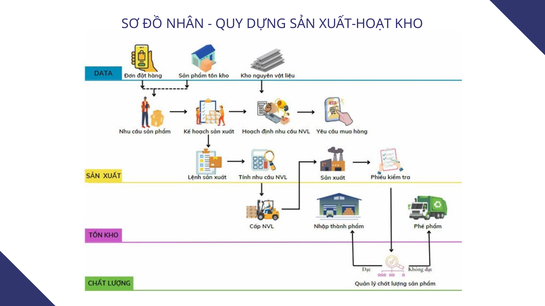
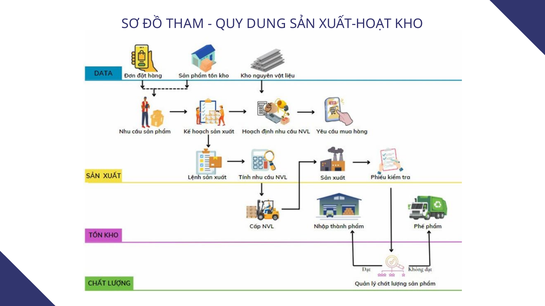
NHÂN: NHÂN -> THAM
DỰNG: DỰNG -> DUNG
